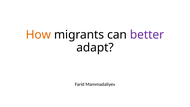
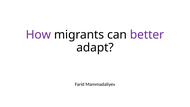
How colour: orange -> purple
